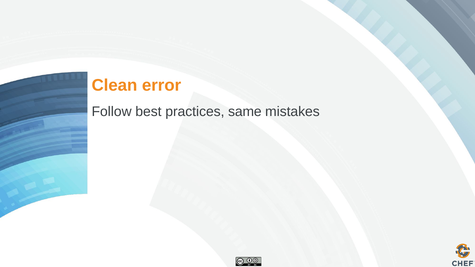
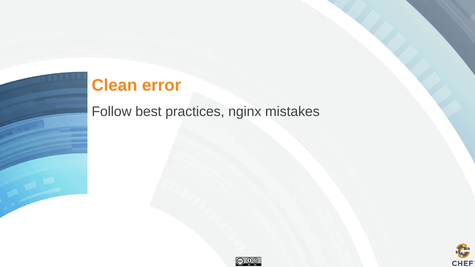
same: same -> nginx
